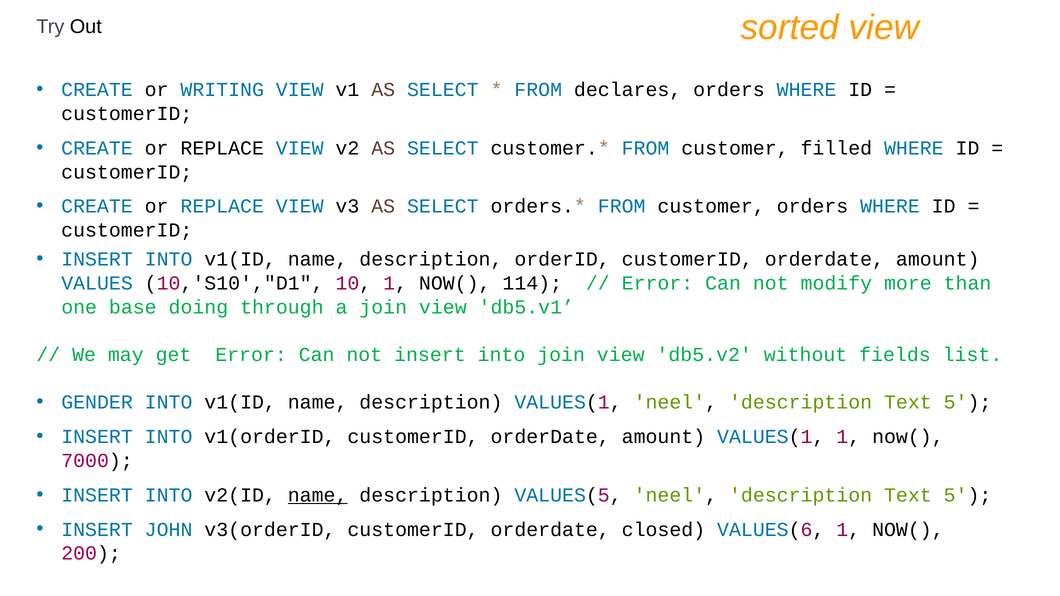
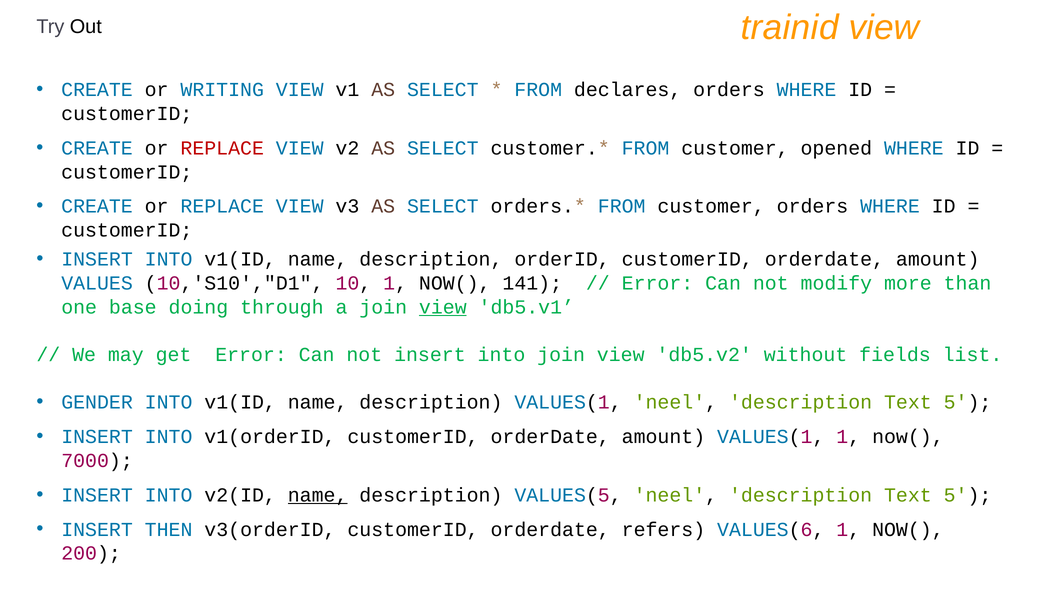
sorted: sorted -> trainid
REPLACE at (222, 148) colour: black -> red
filled: filled -> opened
114: 114 -> 141
view at (443, 307) underline: none -> present
JOHN: JOHN -> THEN
closed: closed -> refers
